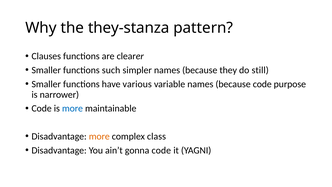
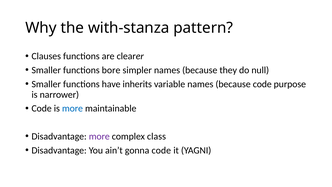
they-stanza: they-stanza -> with-stanza
such: such -> bore
still: still -> null
various: various -> inherits
more at (99, 136) colour: orange -> purple
